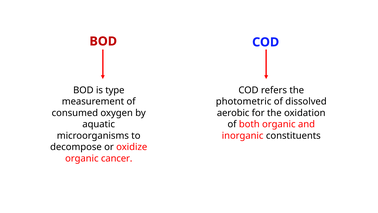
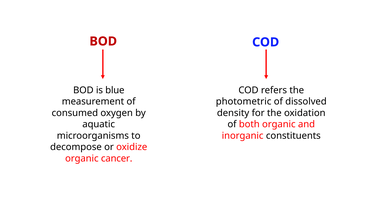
type: type -> blue
aerobic: aerobic -> density
